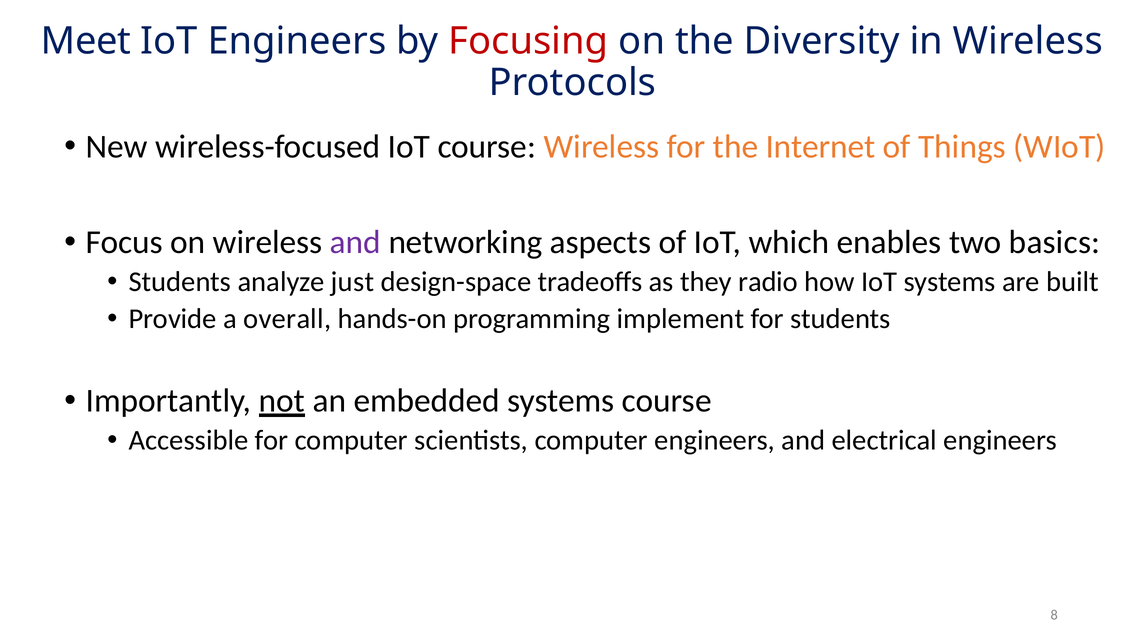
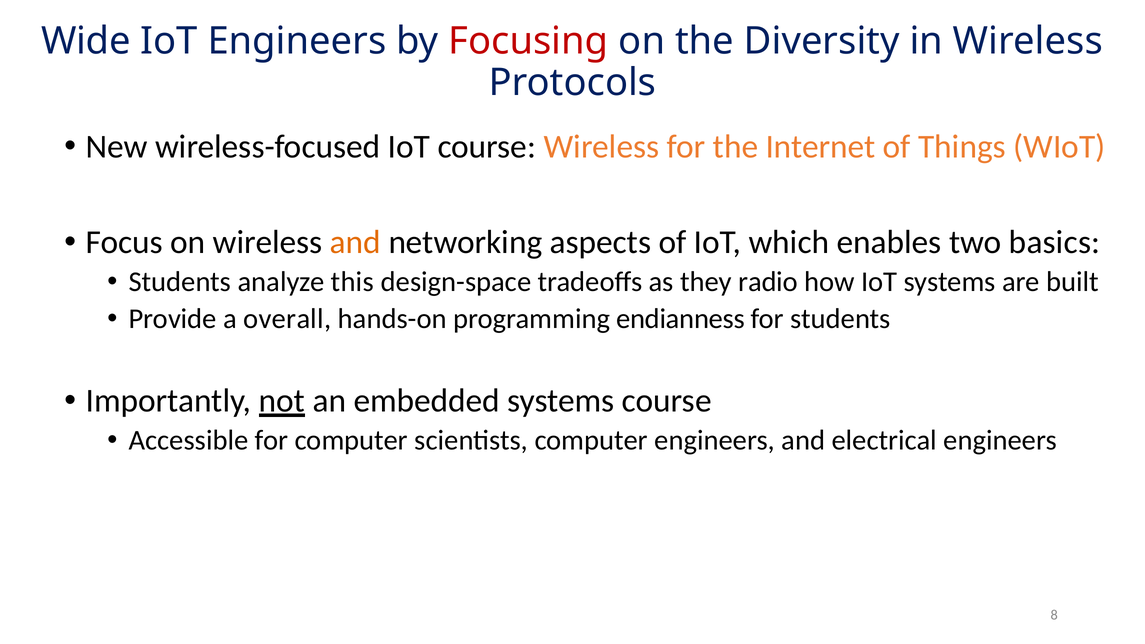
Meet: Meet -> Wide
and at (355, 242) colour: purple -> orange
just: just -> this
implement: implement -> endianness
